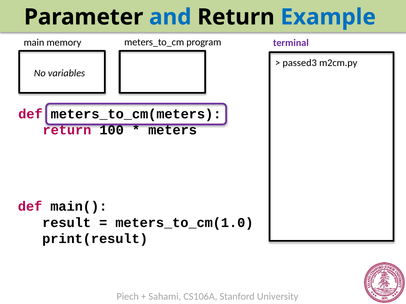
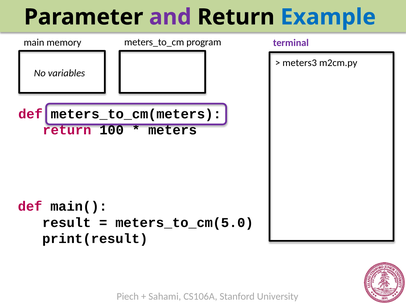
and colour: blue -> purple
passed3: passed3 -> meters3
meters_to_cm(1.0: meters_to_cm(1.0 -> meters_to_cm(5.0
